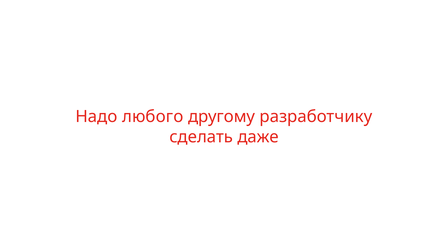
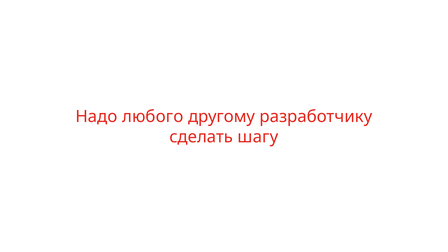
даже: даже -> шагу
